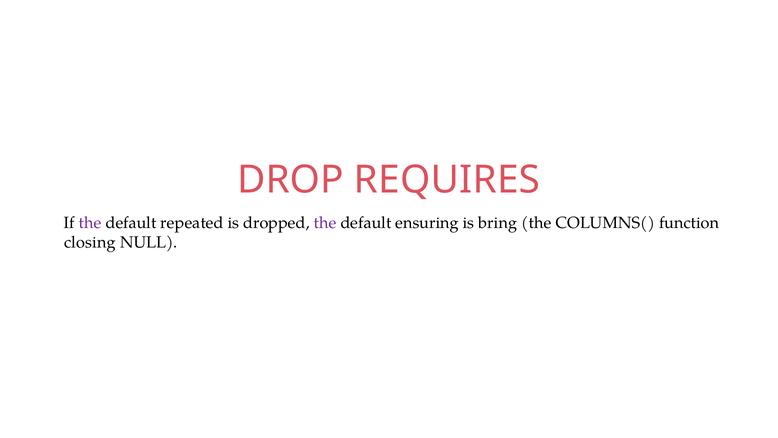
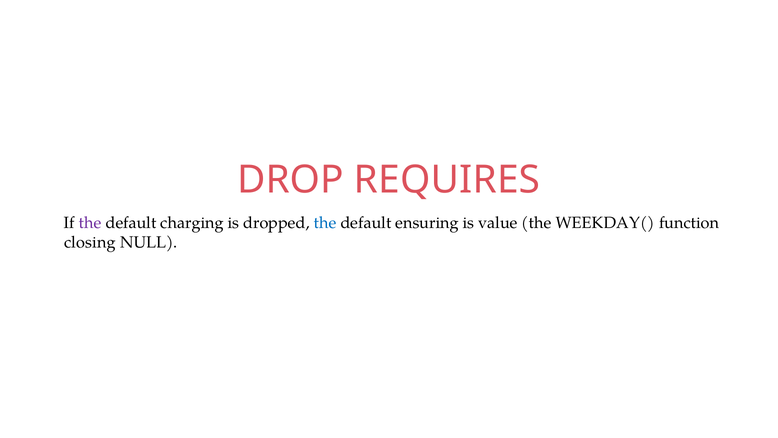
repeated: repeated -> charging
the at (325, 223) colour: purple -> blue
bring: bring -> value
COLUMNS(: COLUMNS( -> WEEKDAY(
